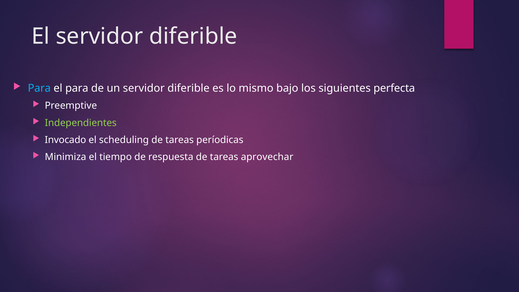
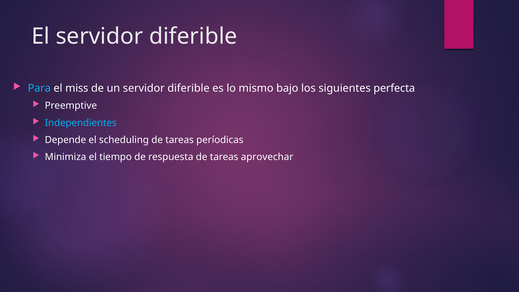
el para: para -> miss
Independientes colour: light green -> light blue
Invocado: Invocado -> Depende
